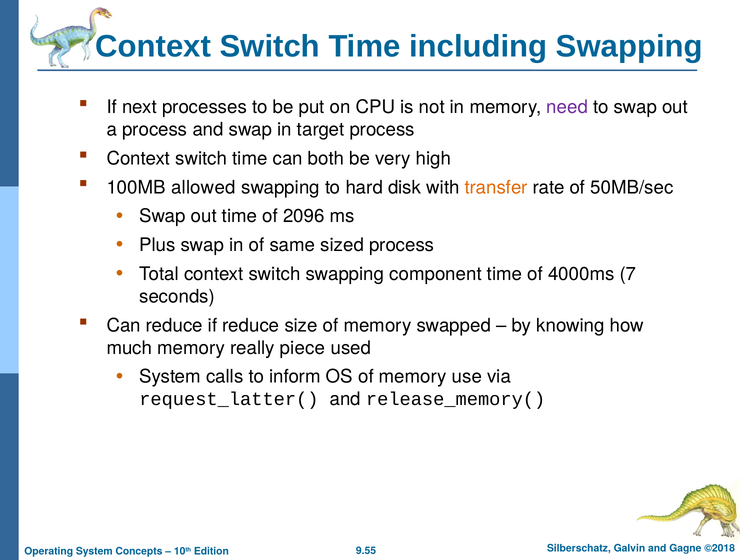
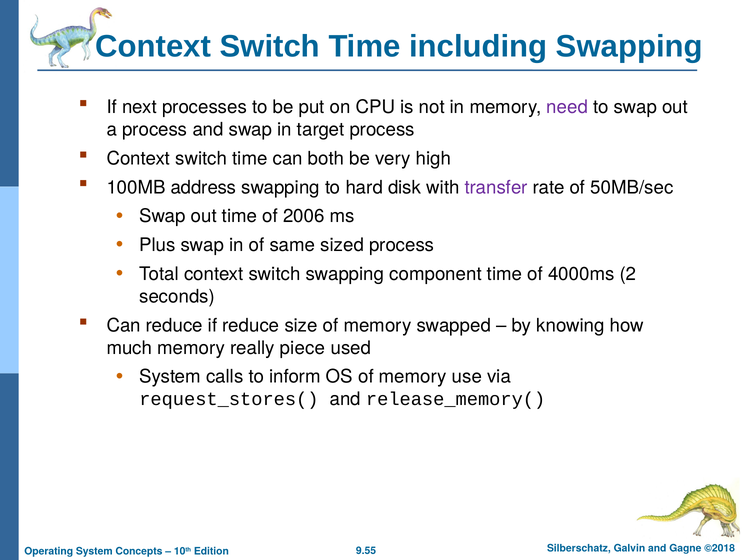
allowed: allowed -> address
transfer colour: orange -> purple
2096: 2096 -> 2006
7: 7 -> 2
request_latter(: request_latter( -> request_stores(
